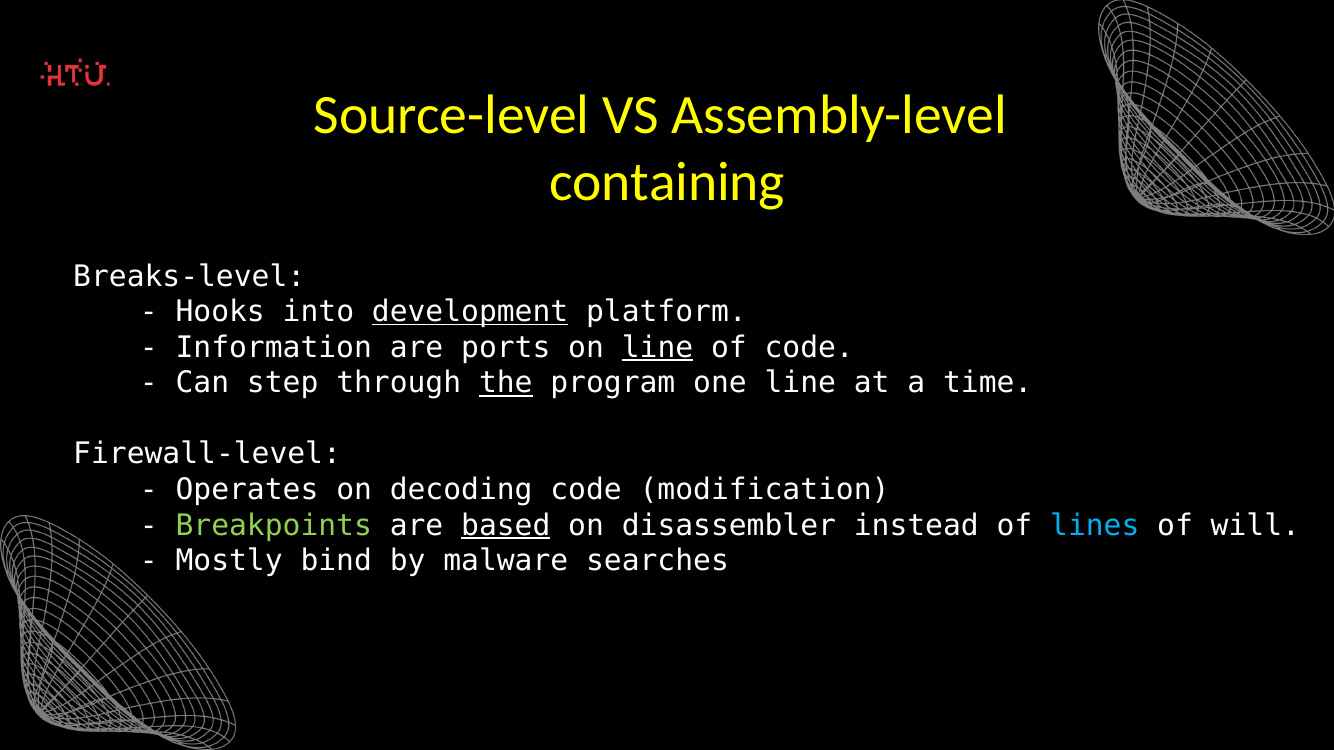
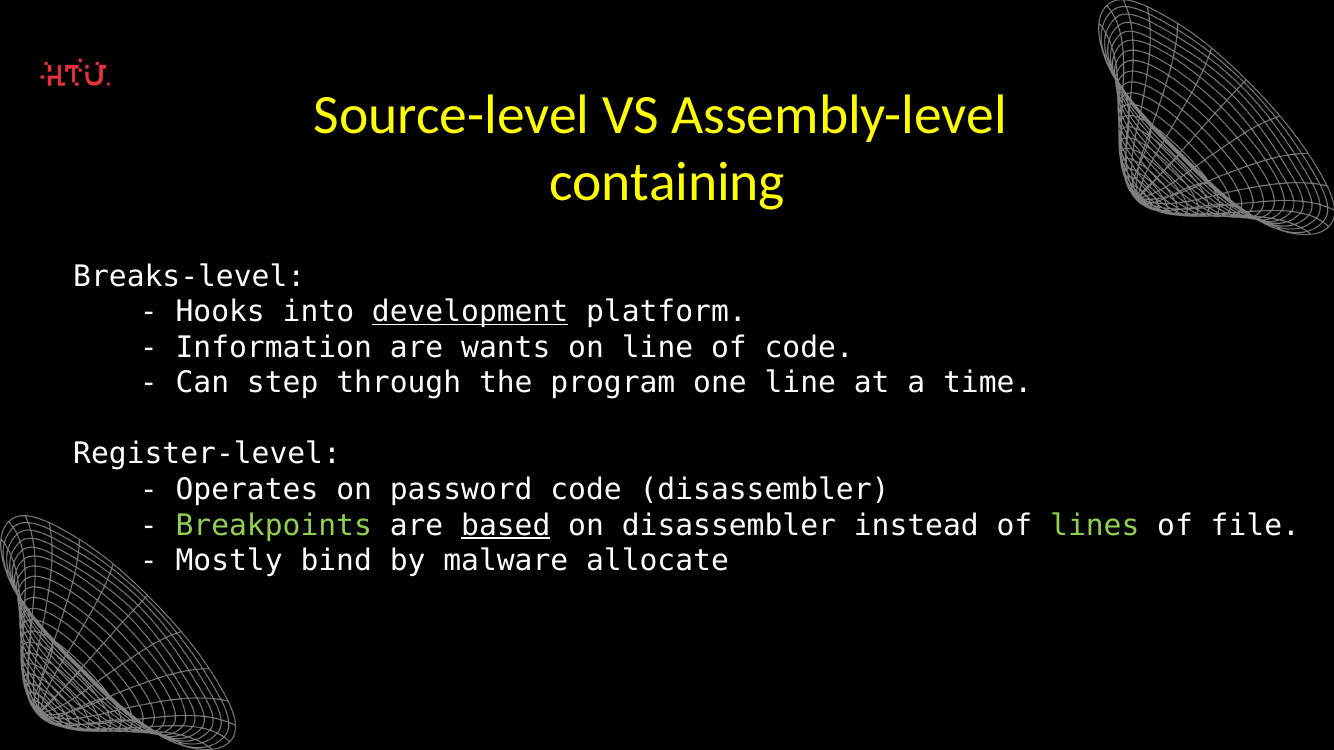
ports: ports -> wants
line at (658, 348) underline: present -> none
the underline: present -> none
Firewall-level: Firewall-level -> Register-level
decoding: decoding -> password
code modification: modification -> disassembler
lines colour: light blue -> light green
will: will -> file
searches: searches -> allocate
